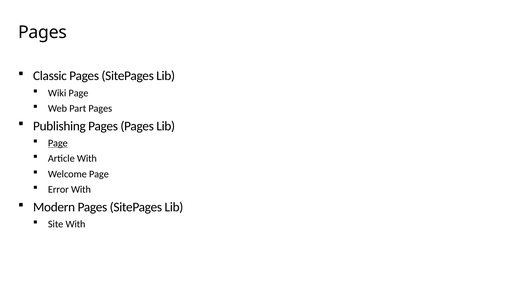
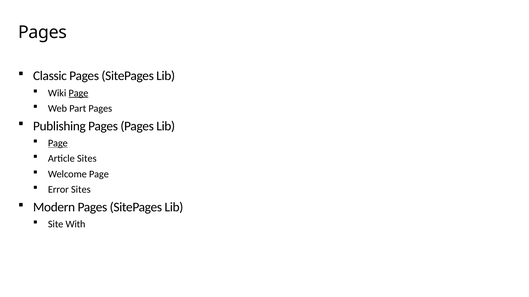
Page at (78, 93) underline: none -> present
Article With: With -> Sites
Error With: With -> Sites
